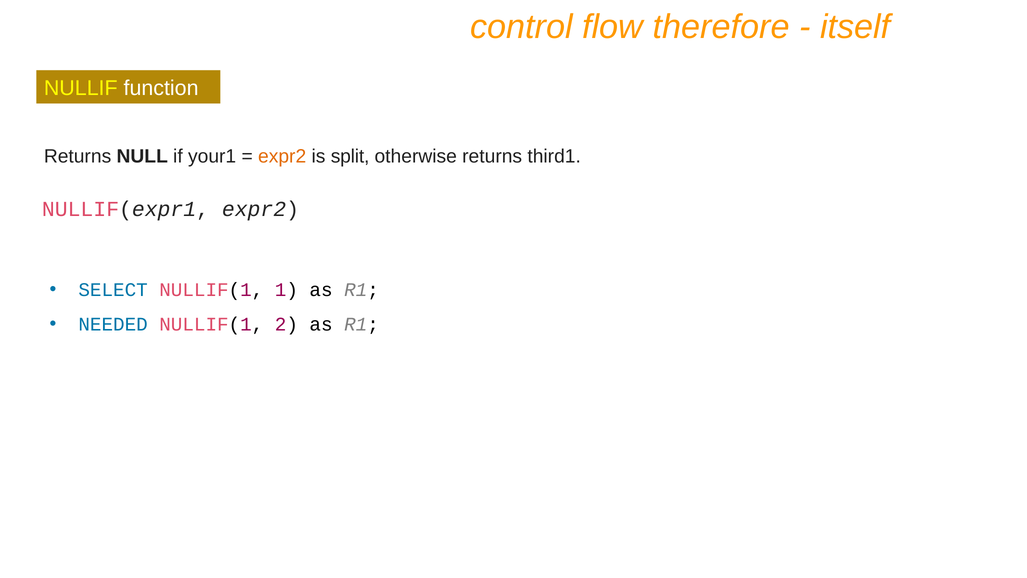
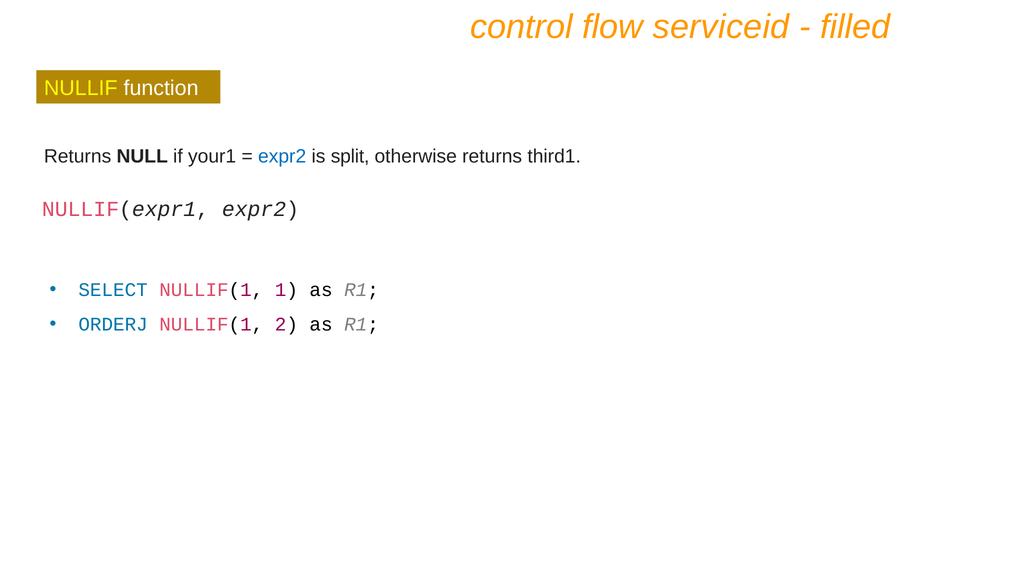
therefore: therefore -> serviceid
itself: itself -> filled
expr2 at (282, 156) colour: orange -> blue
NEEDED: NEEDED -> ORDERJ
